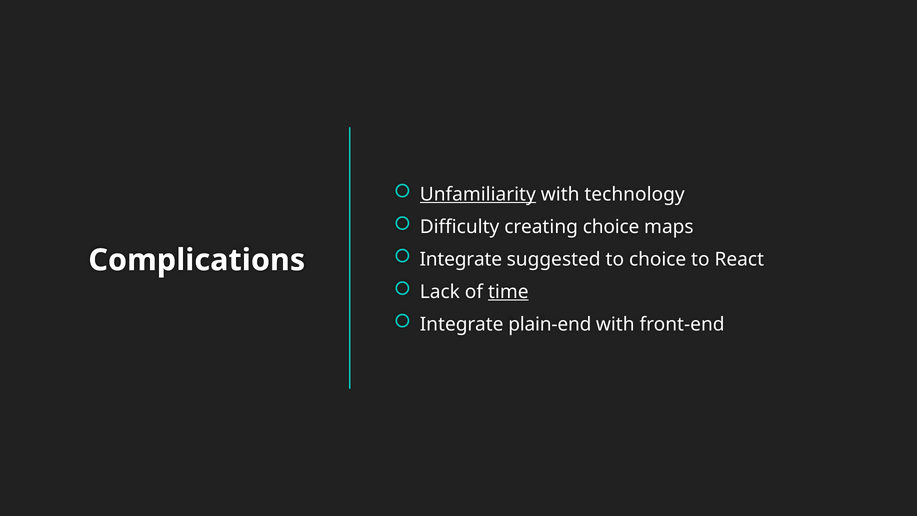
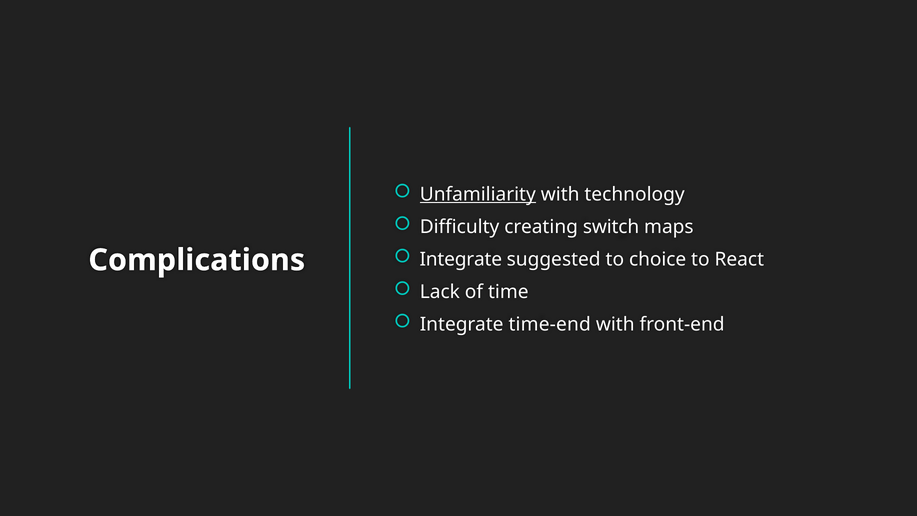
creating choice: choice -> switch
time underline: present -> none
plain-end: plain-end -> time-end
